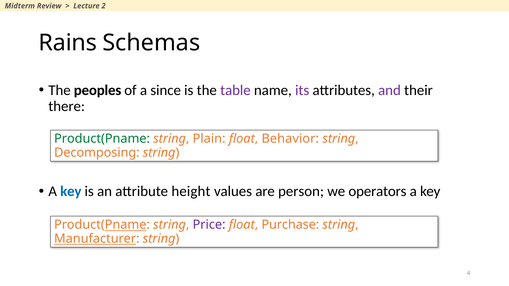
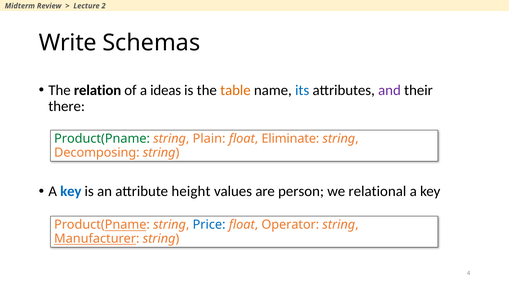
Rains: Rains -> Write
peoples: peoples -> relation
since: since -> ideas
table colour: purple -> orange
its colour: purple -> blue
Behavior: Behavior -> Eliminate
operators: operators -> relational
Price colour: purple -> blue
Purchase: Purchase -> Operator
